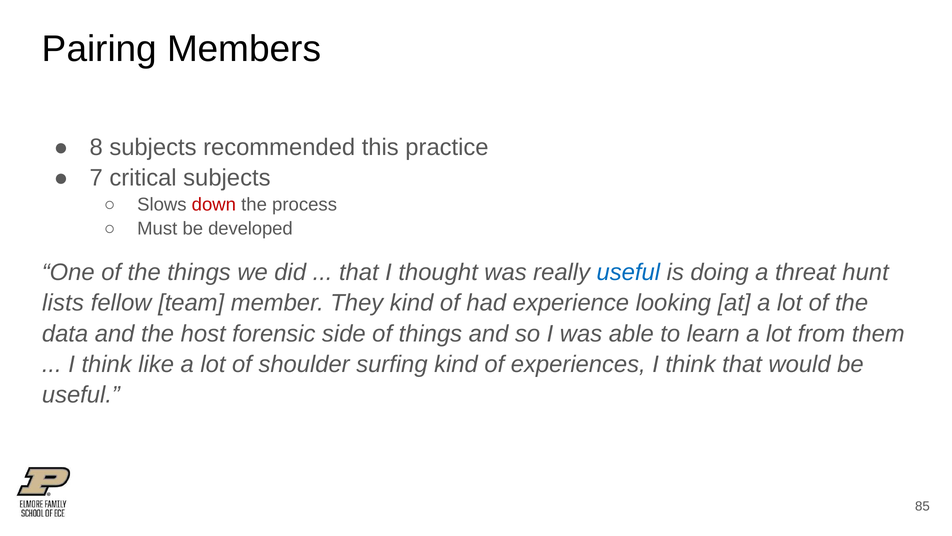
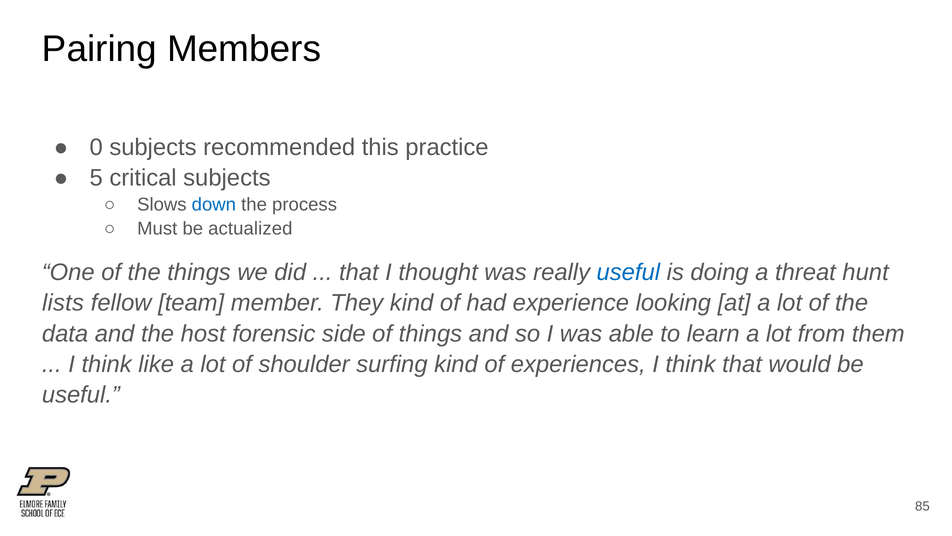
8: 8 -> 0
7: 7 -> 5
down colour: red -> blue
developed: developed -> actualized
